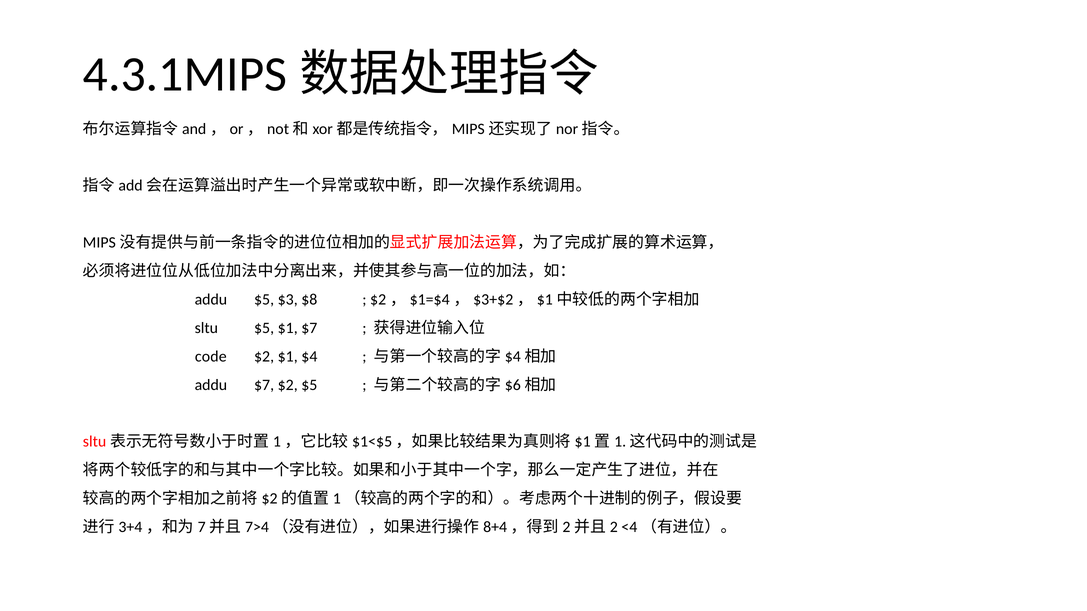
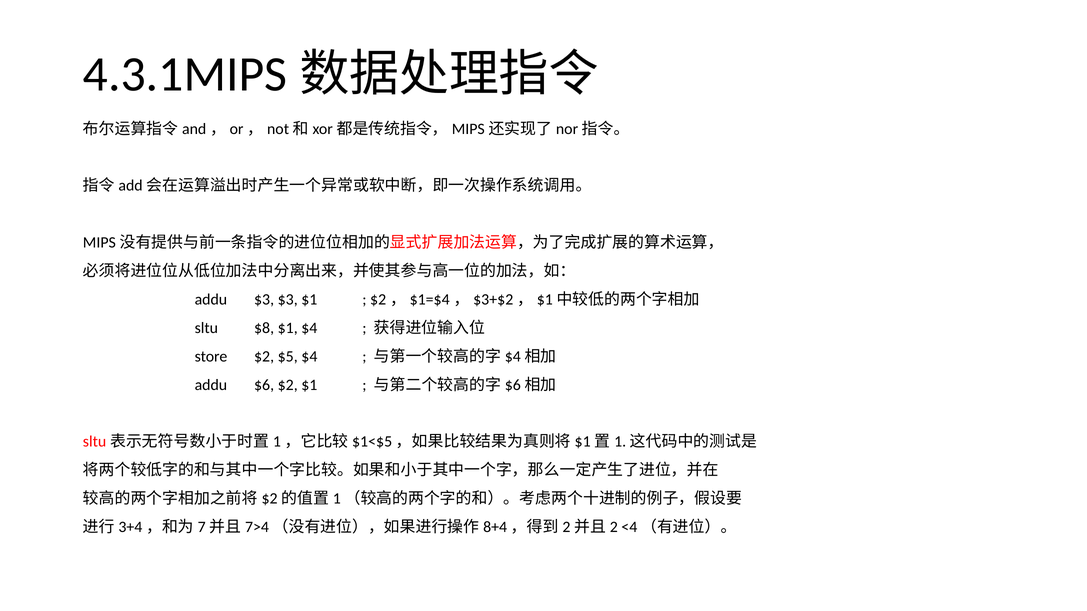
addu $5: $5 -> $3
$3 $8: $8 -> $1
sltu $5: $5 -> $8
$1 $7: $7 -> $4
code: code -> store
$2 $1: $1 -> $5
addu $7: $7 -> $6
$2 $5: $5 -> $1
